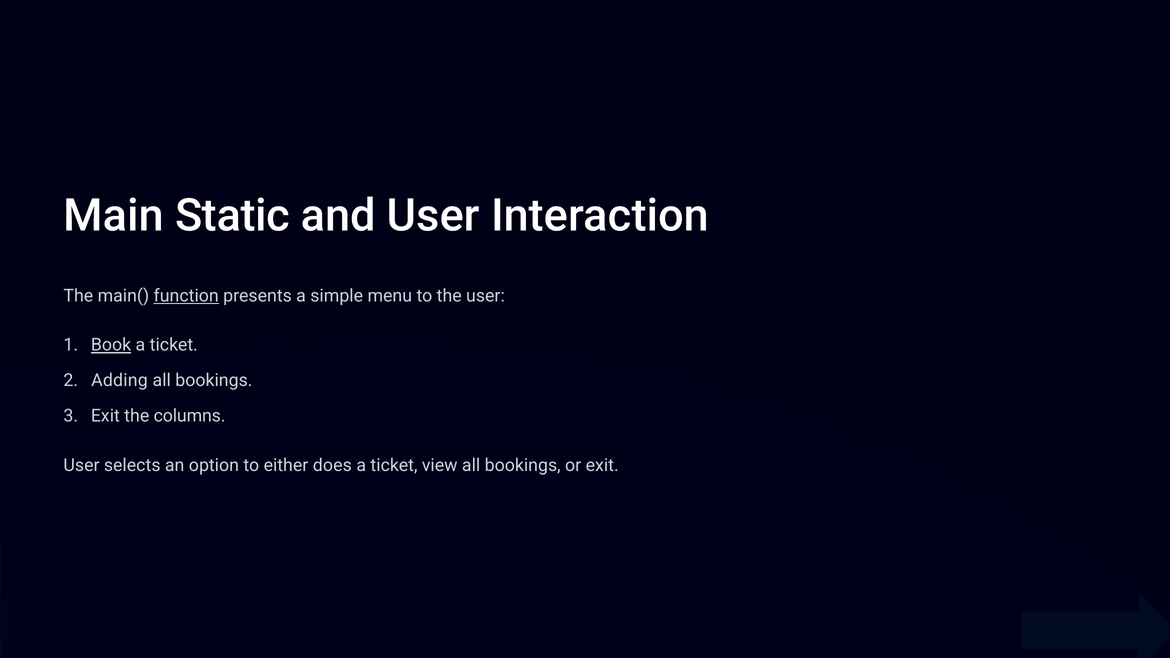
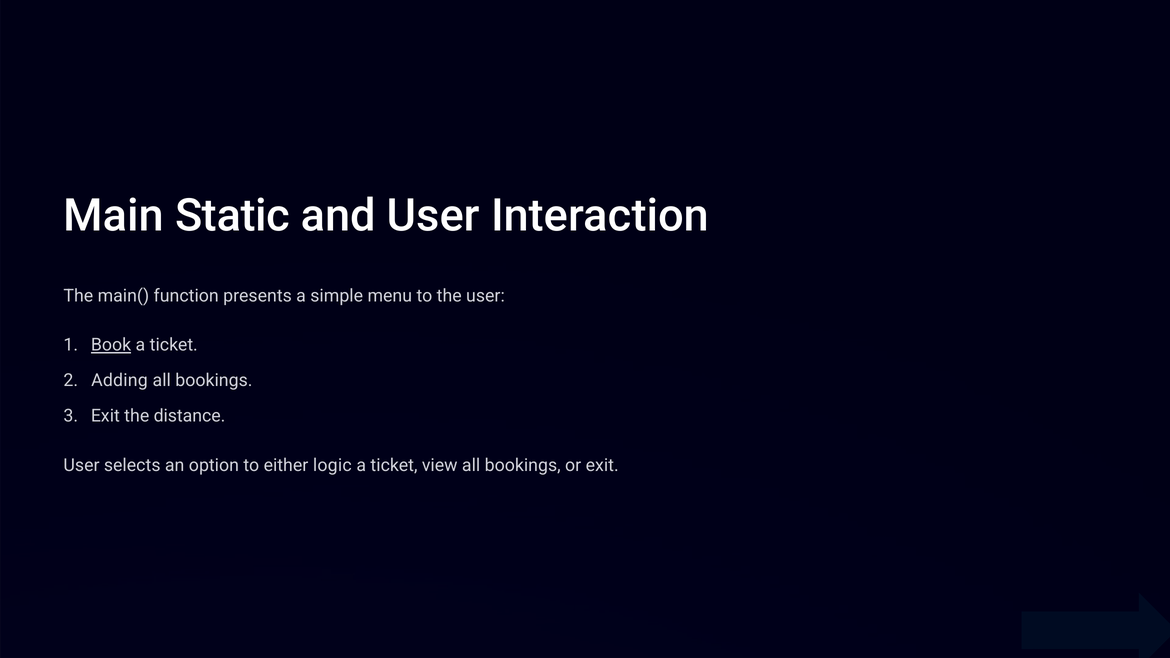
function underline: present -> none
columns: columns -> distance
does: does -> logic
